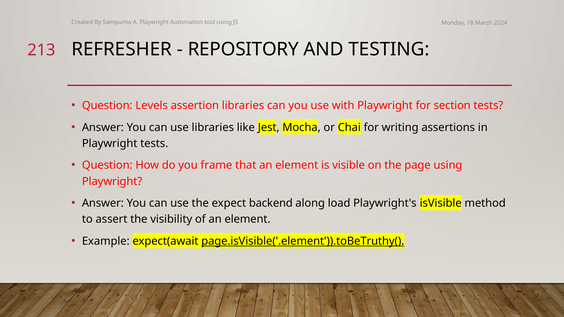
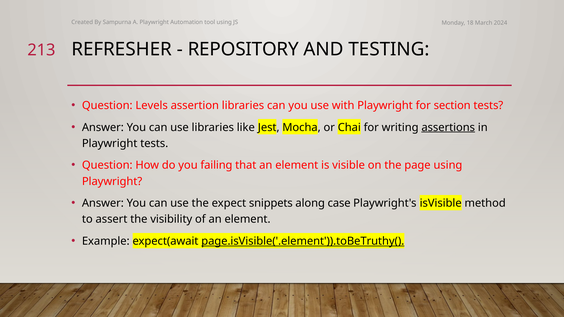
assertions underline: none -> present
frame: frame -> failing
backend: backend -> snippets
load: load -> case
